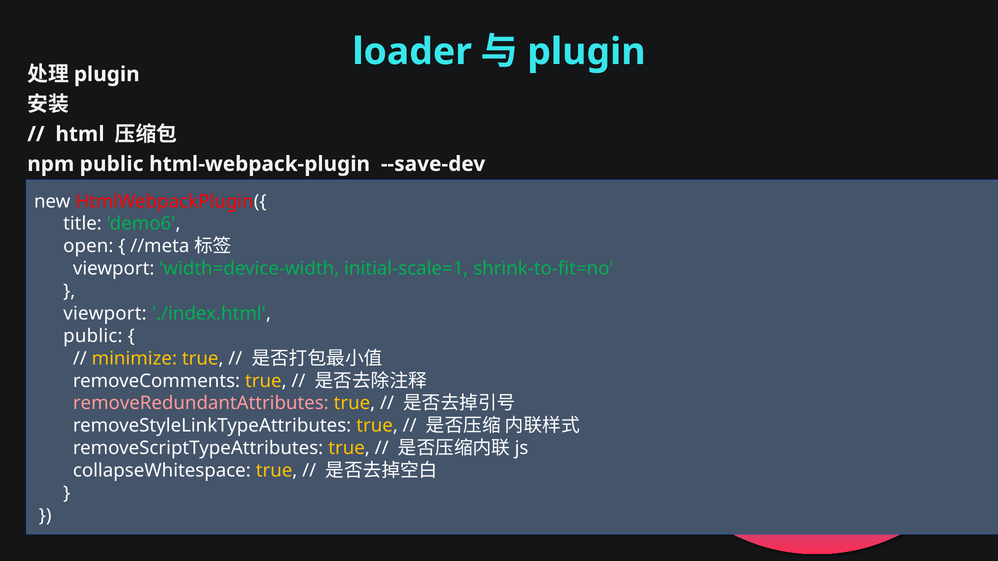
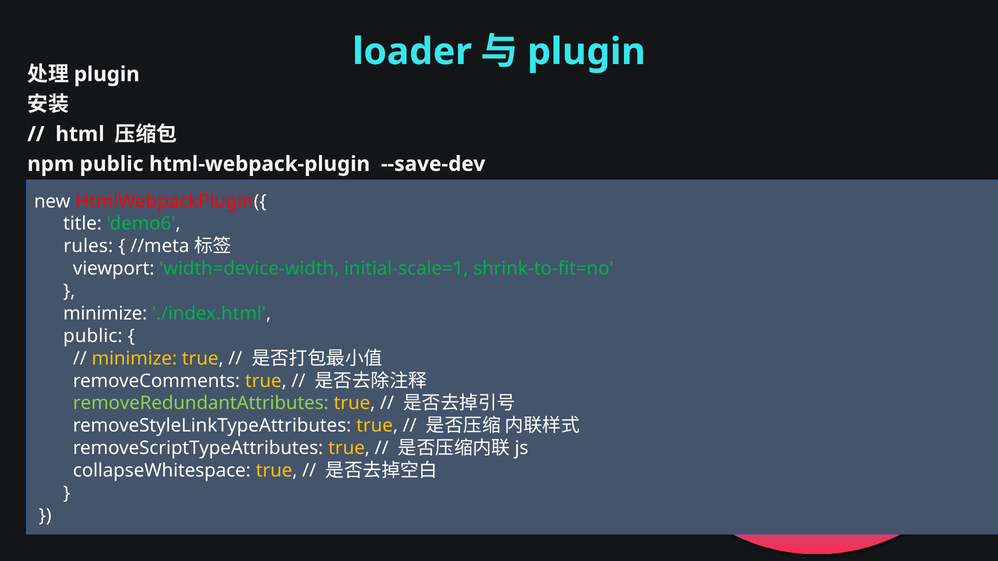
open: open -> rules
viewport at (105, 314): viewport -> minimize
removeRedundantAttributes colour: pink -> light green
